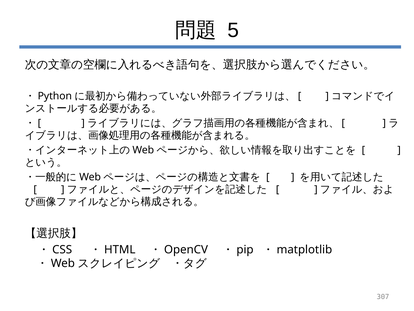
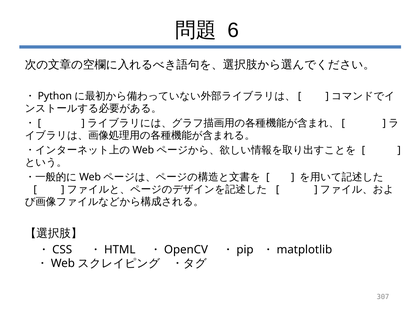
5: 5 -> 6
